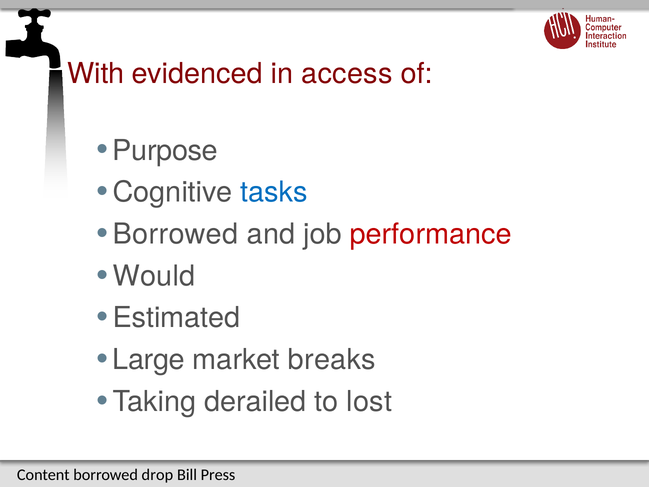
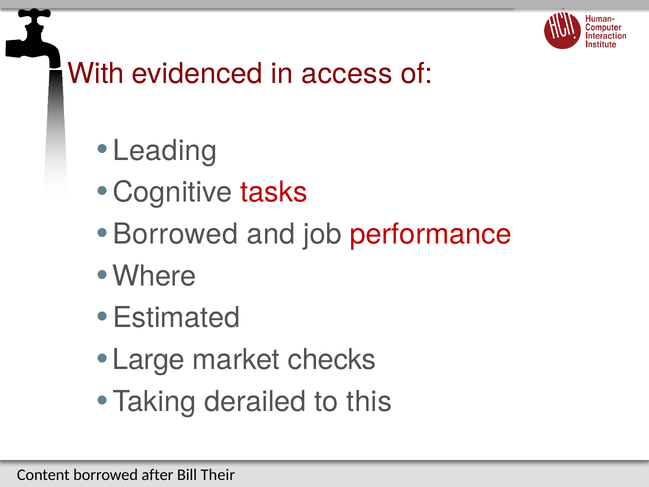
Purpose: Purpose -> Leading
tasks colour: blue -> red
Would: Would -> Where
breaks: breaks -> checks
lost: lost -> this
drop: drop -> after
Press: Press -> Their
